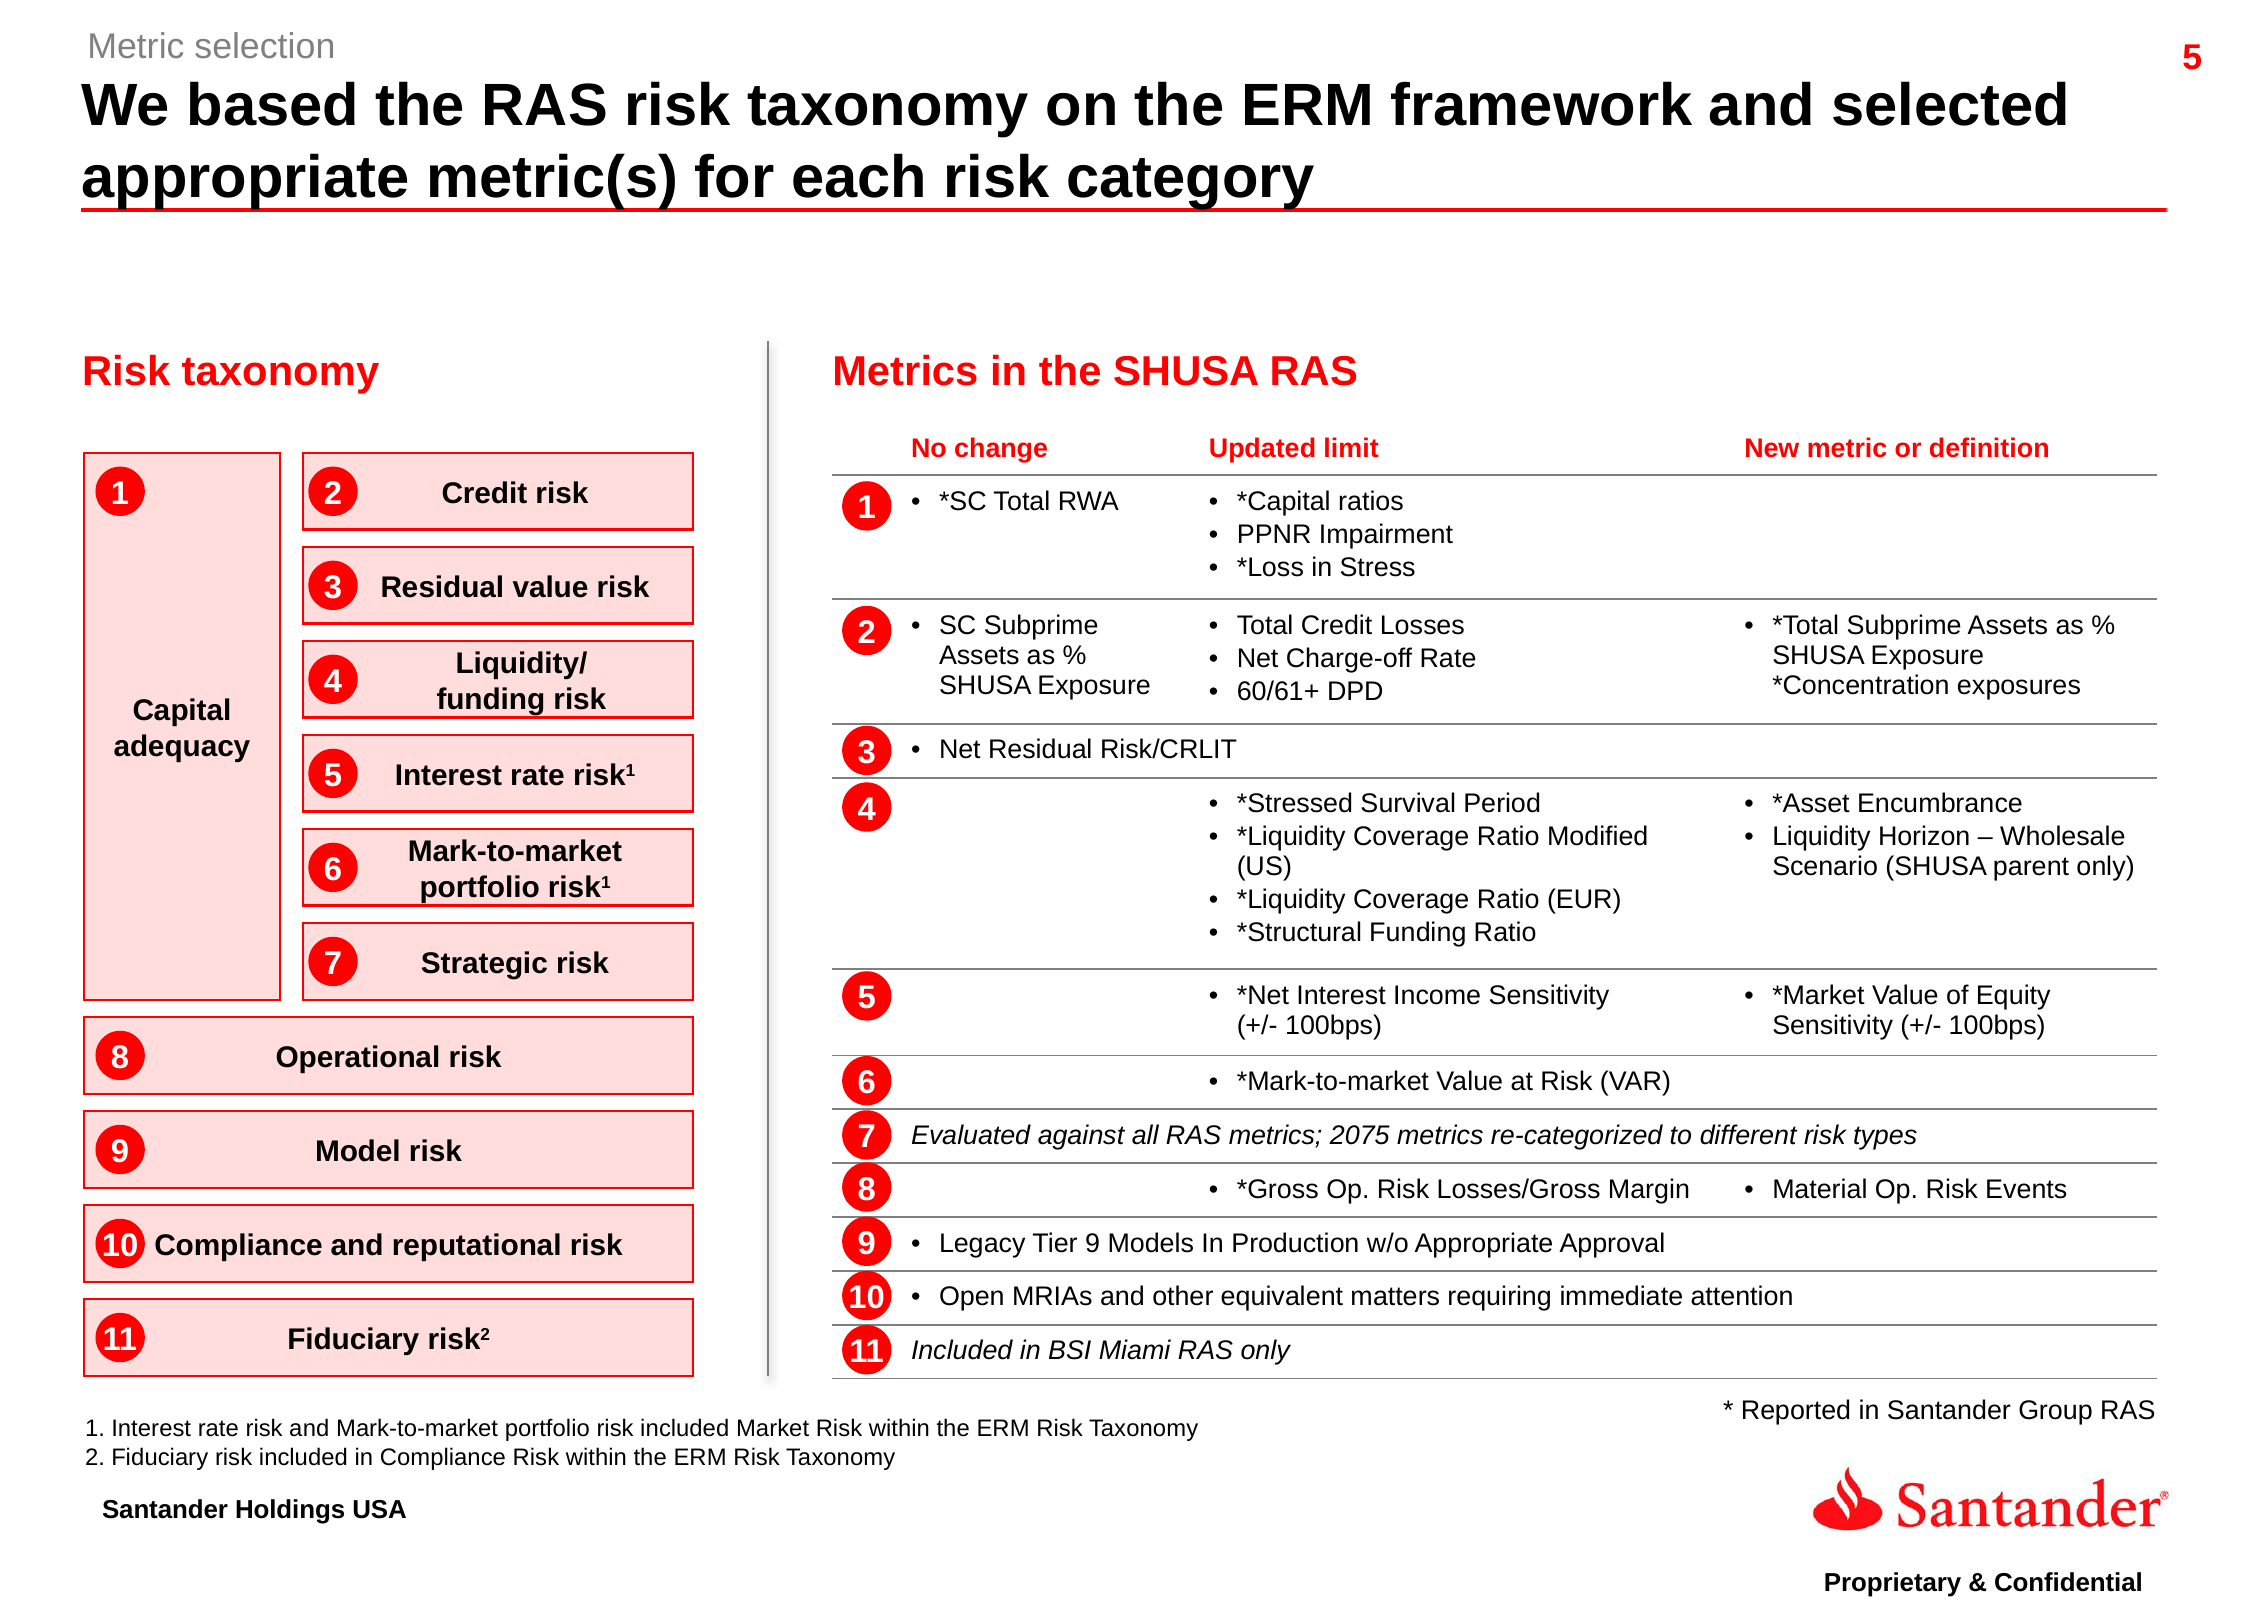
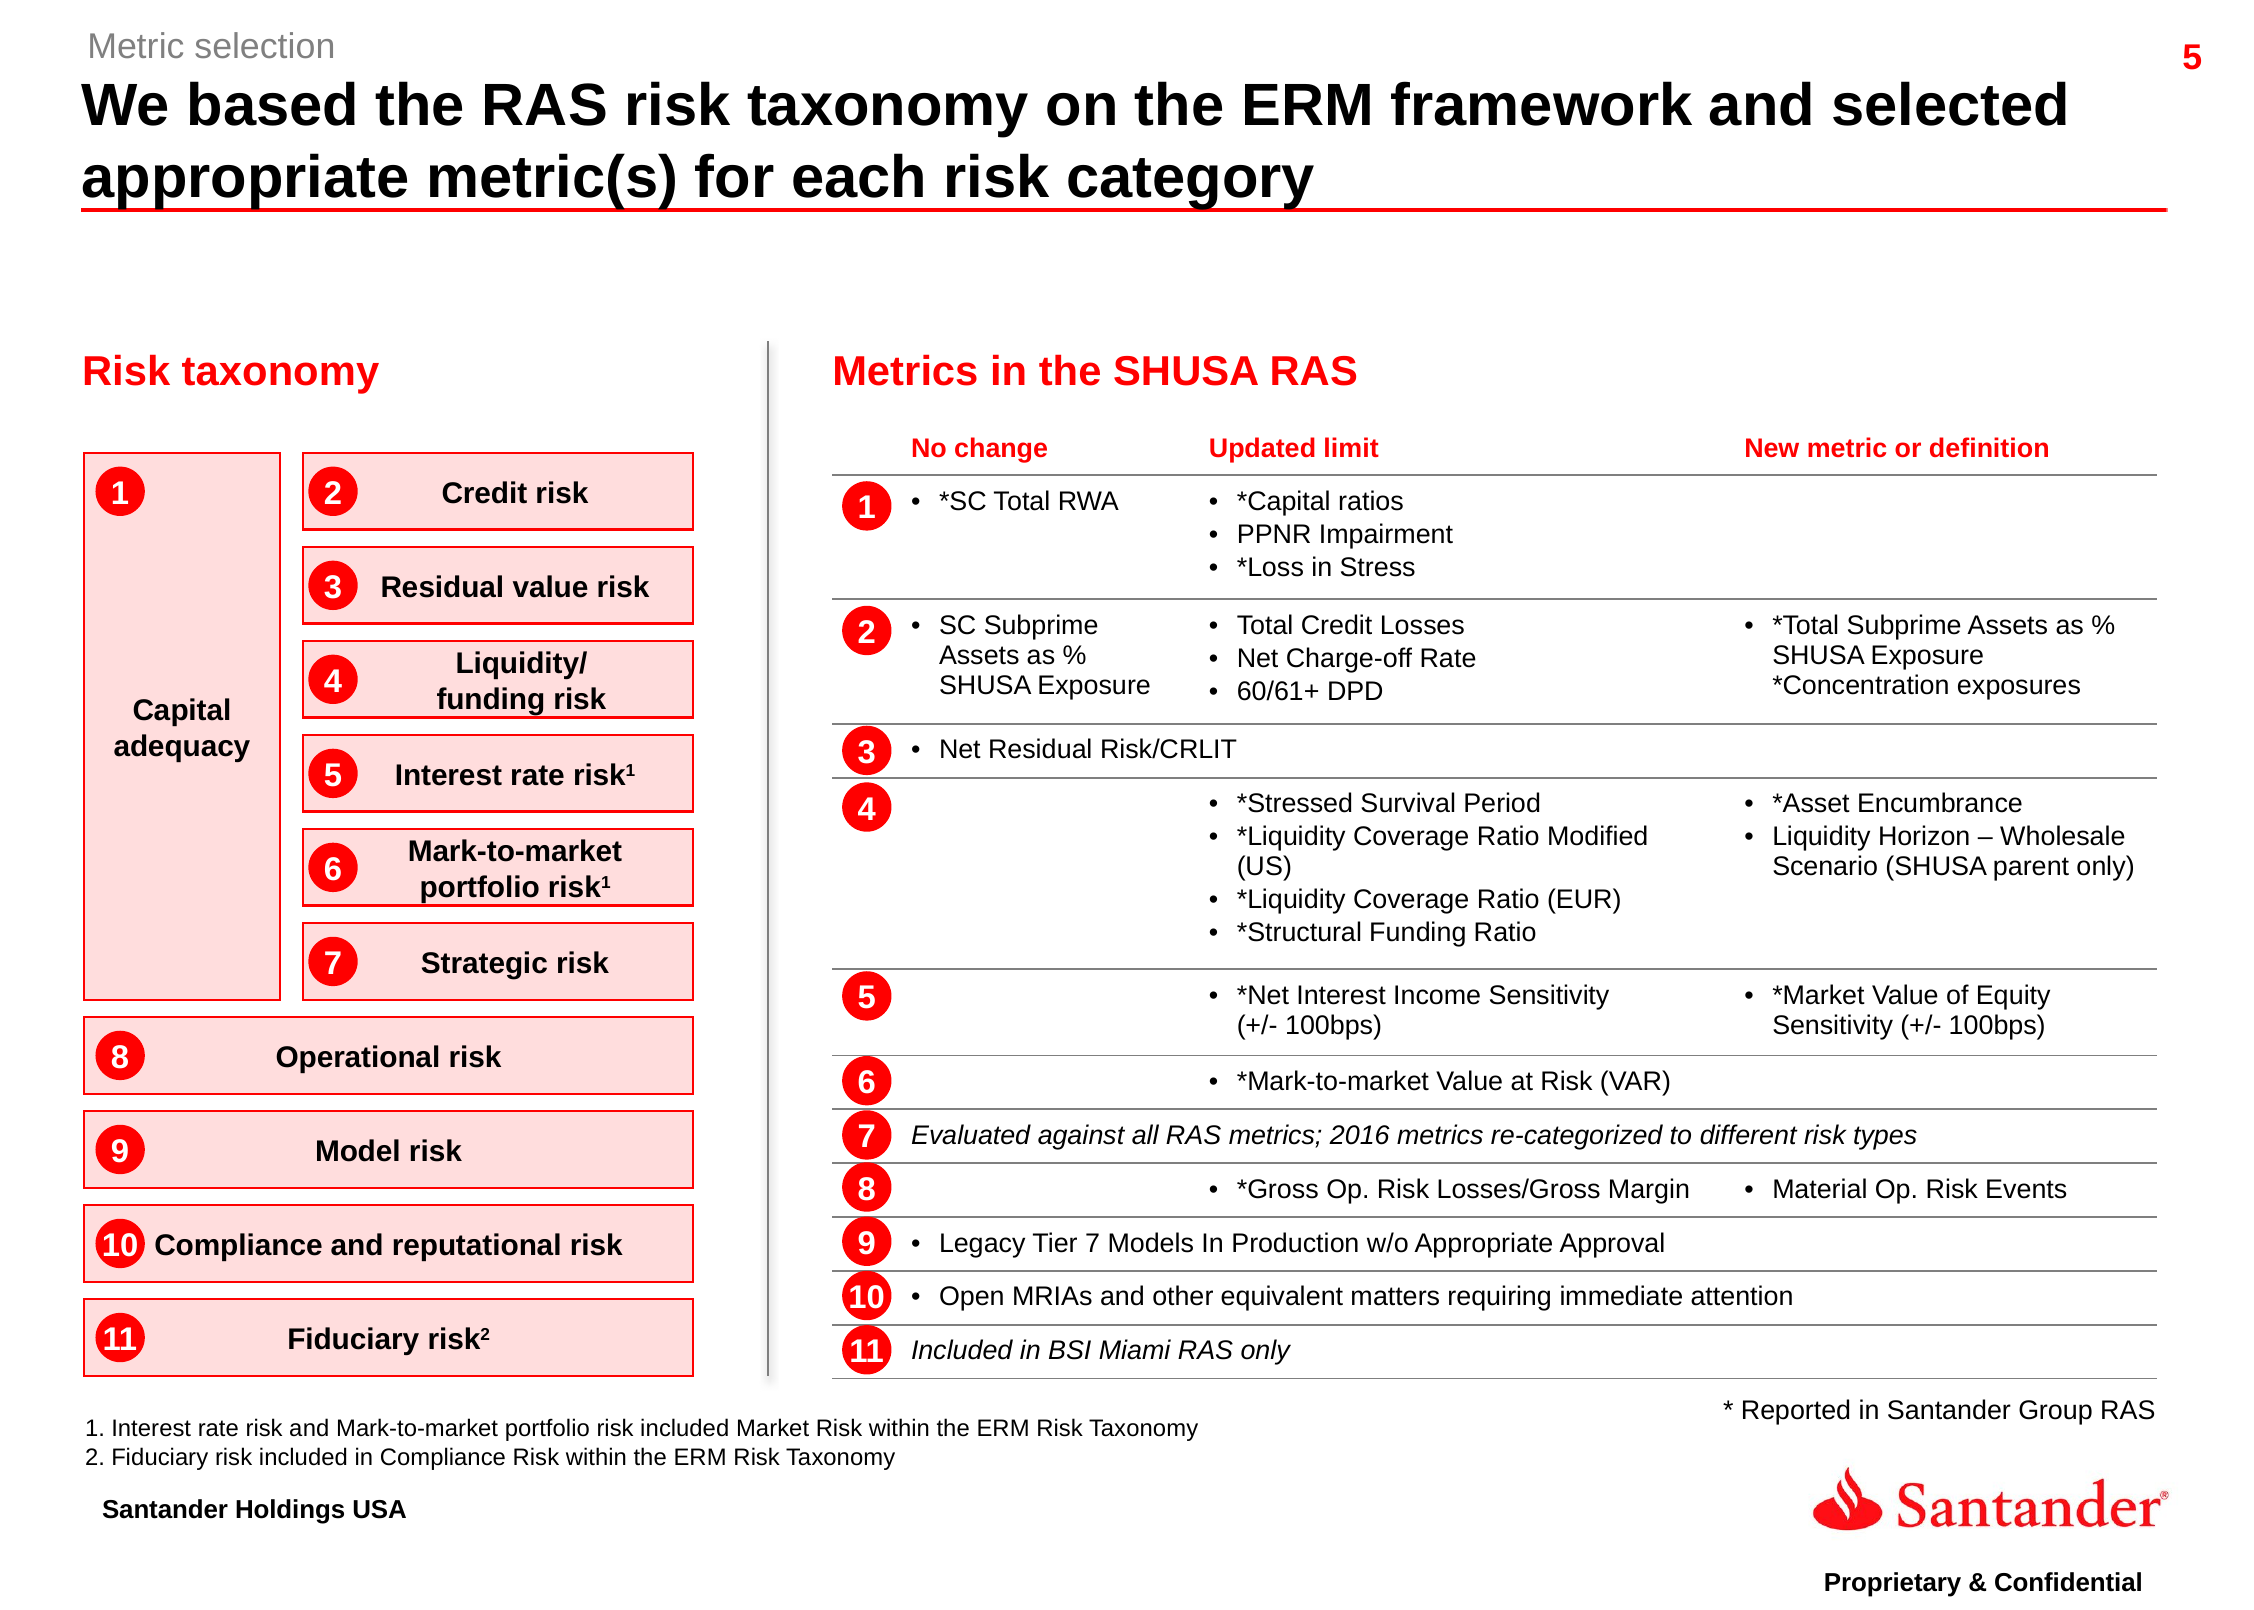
2075: 2075 -> 2016
Tier 9: 9 -> 7
